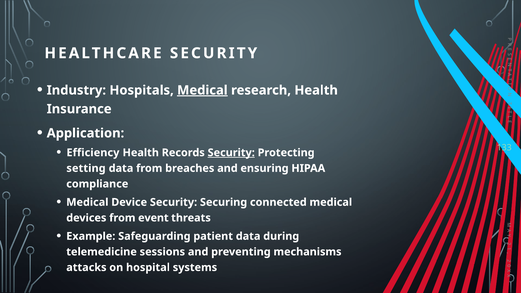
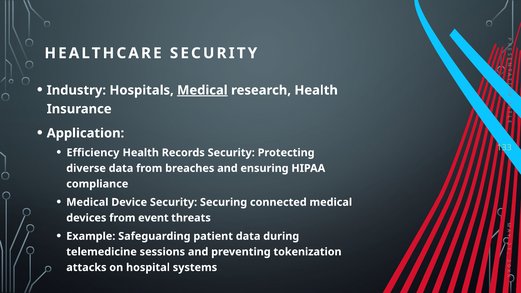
Security at (231, 153) underline: present -> none
setting: setting -> diverse
mechanisms: mechanisms -> tokenization
